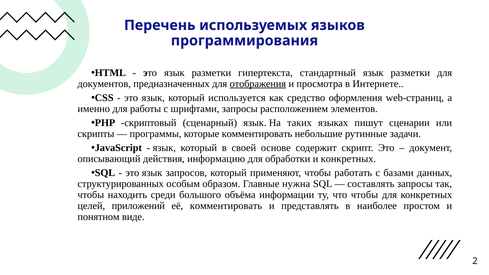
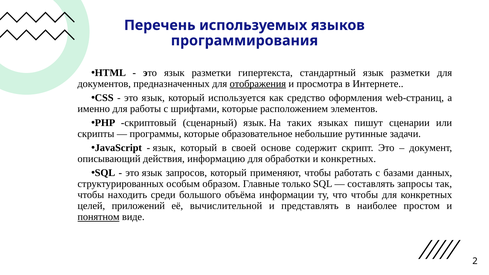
шрифтами запросы: запросы -> которые
которые комментировать: комментировать -> образовательное
нужна: нужна -> только
её комментировать: комментировать -> вычислительной
понятном underline: none -> present
